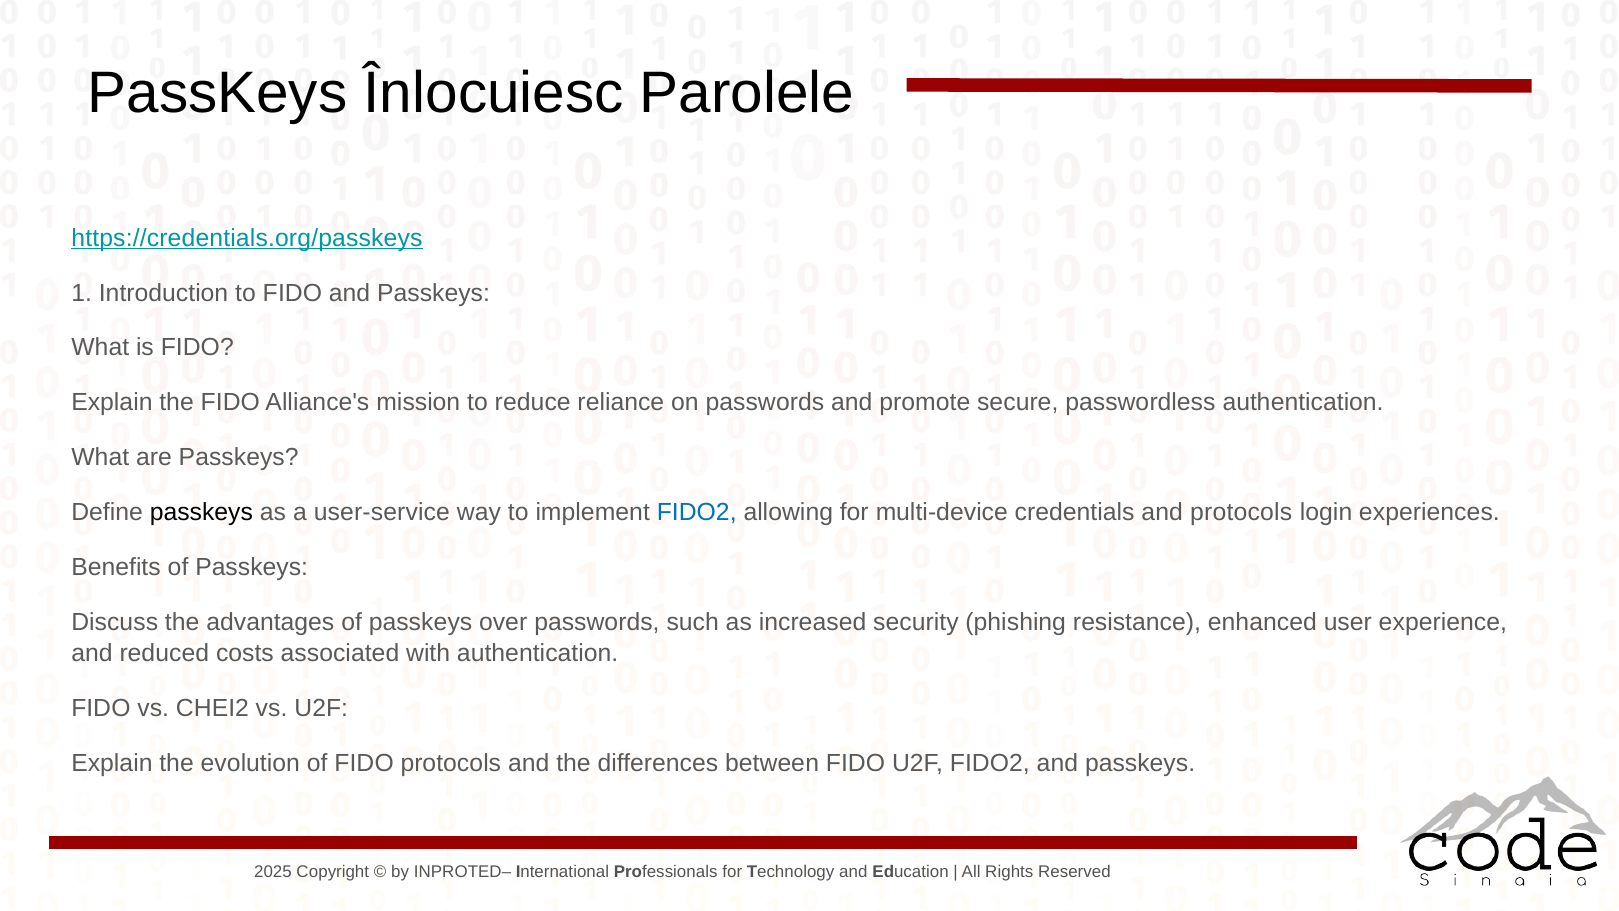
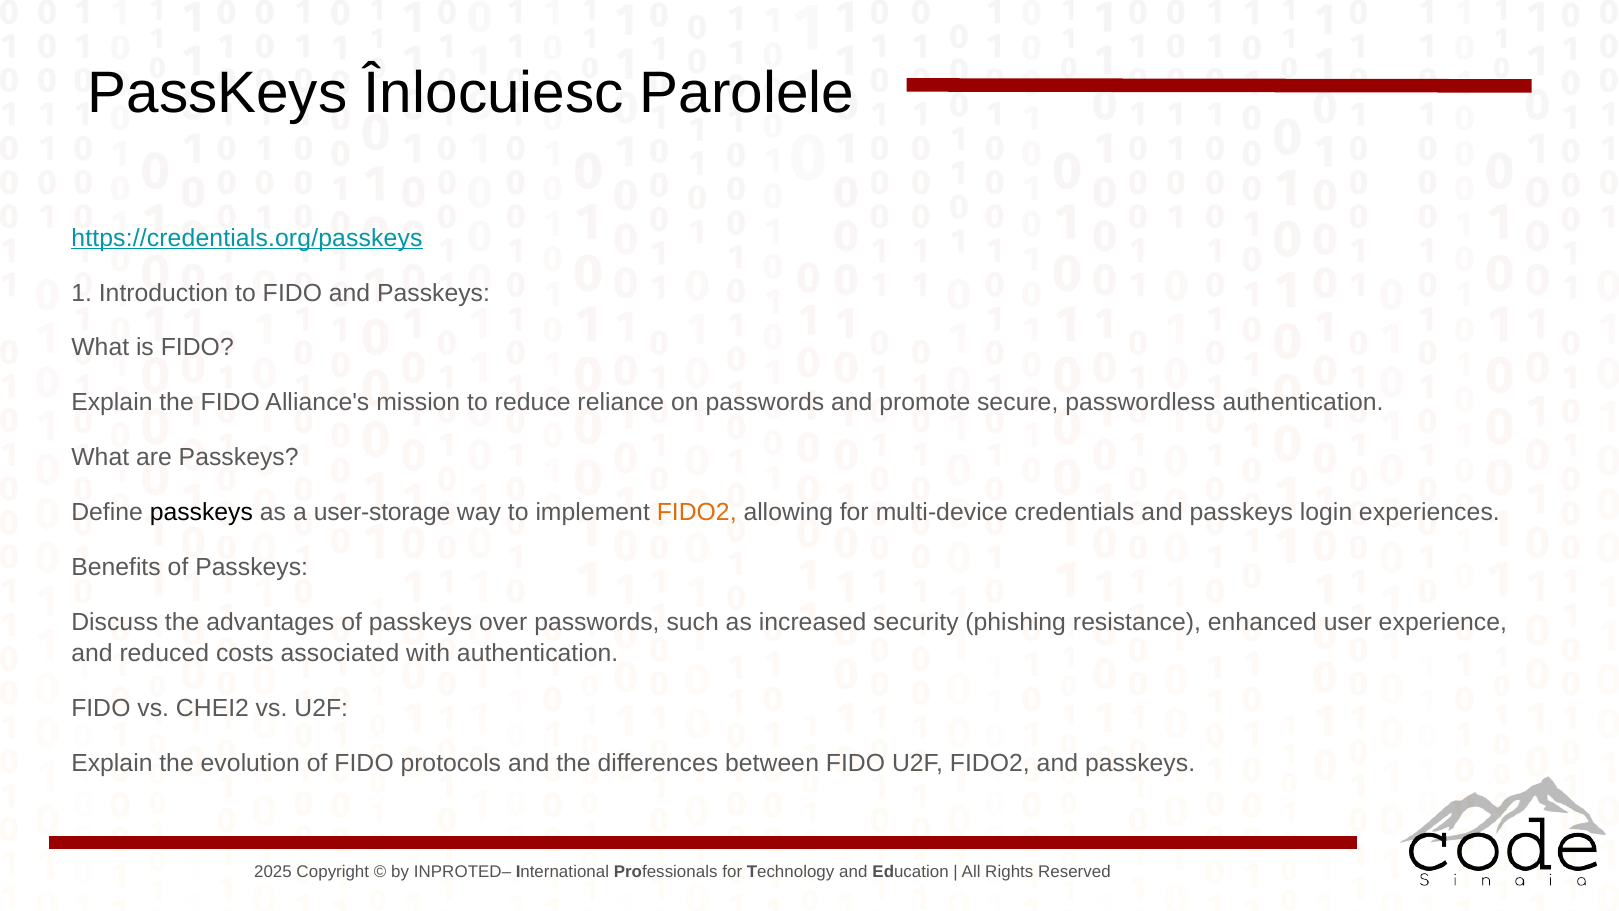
user-service: user-service -> user-storage
FIDO2 at (697, 513) colour: blue -> orange
credentials and protocols: protocols -> passkeys
